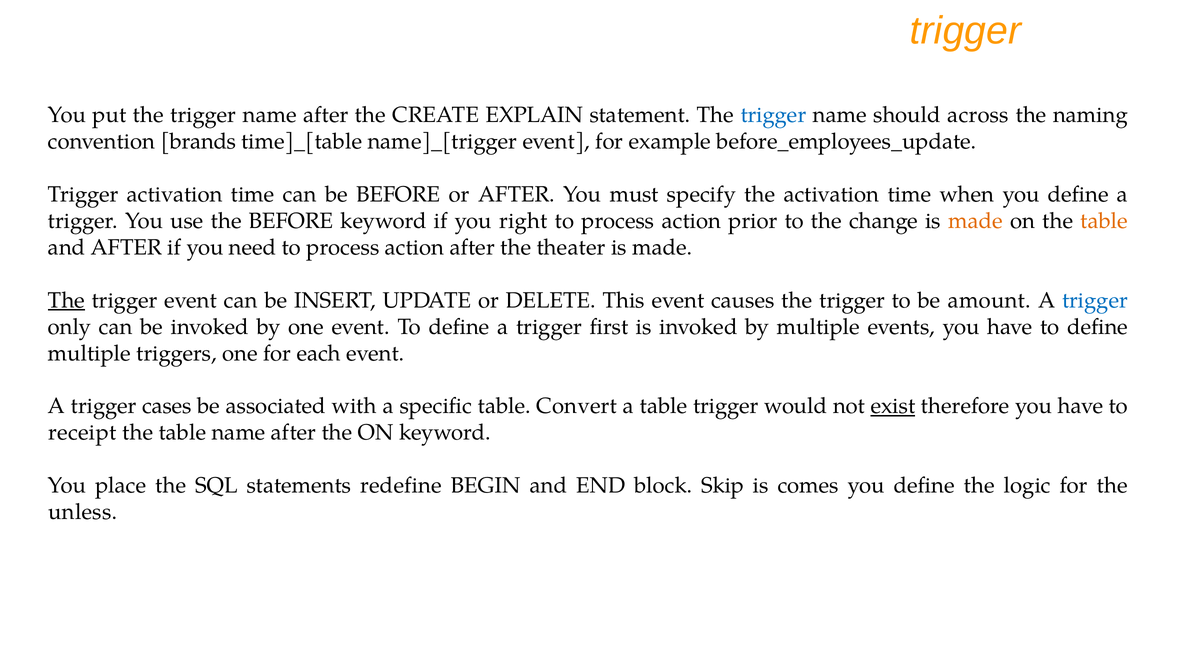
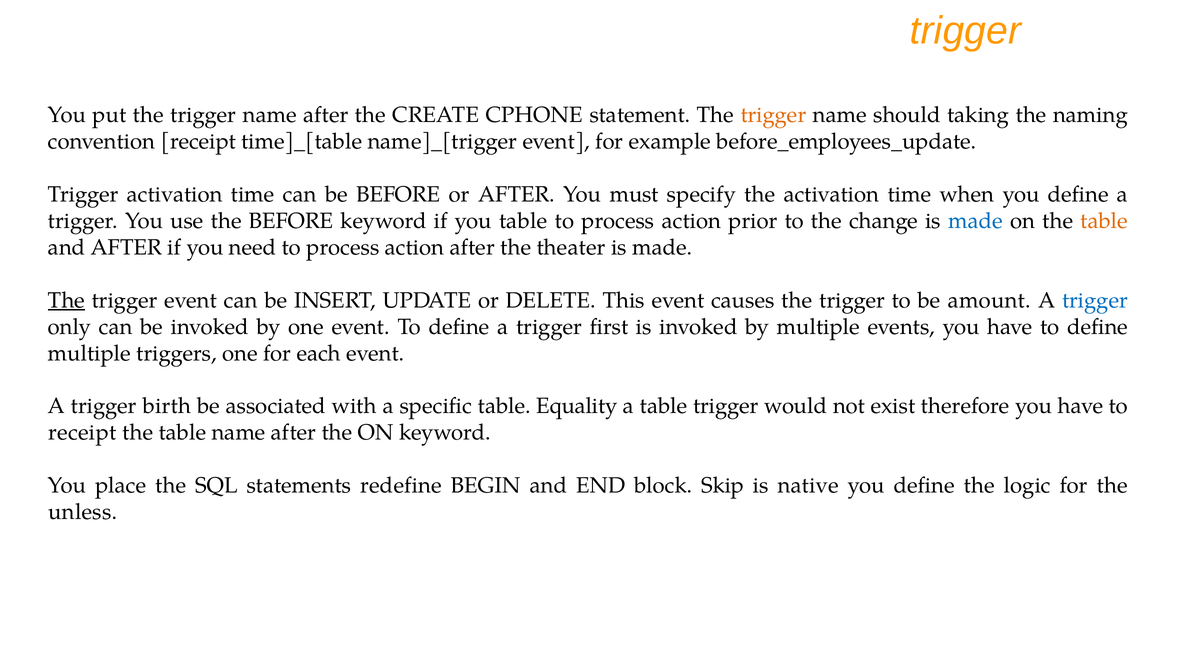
EXPLAIN: EXPLAIN -> CPHONE
trigger at (773, 115) colour: blue -> orange
across: across -> taking
convention brands: brands -> receipt
you right: right -> table
made at (976, 221) colour: orange -> blue
cases: cases -> birth
Convert: Convert -> Equality
exist underline: present -> none
comes: comes -> native
